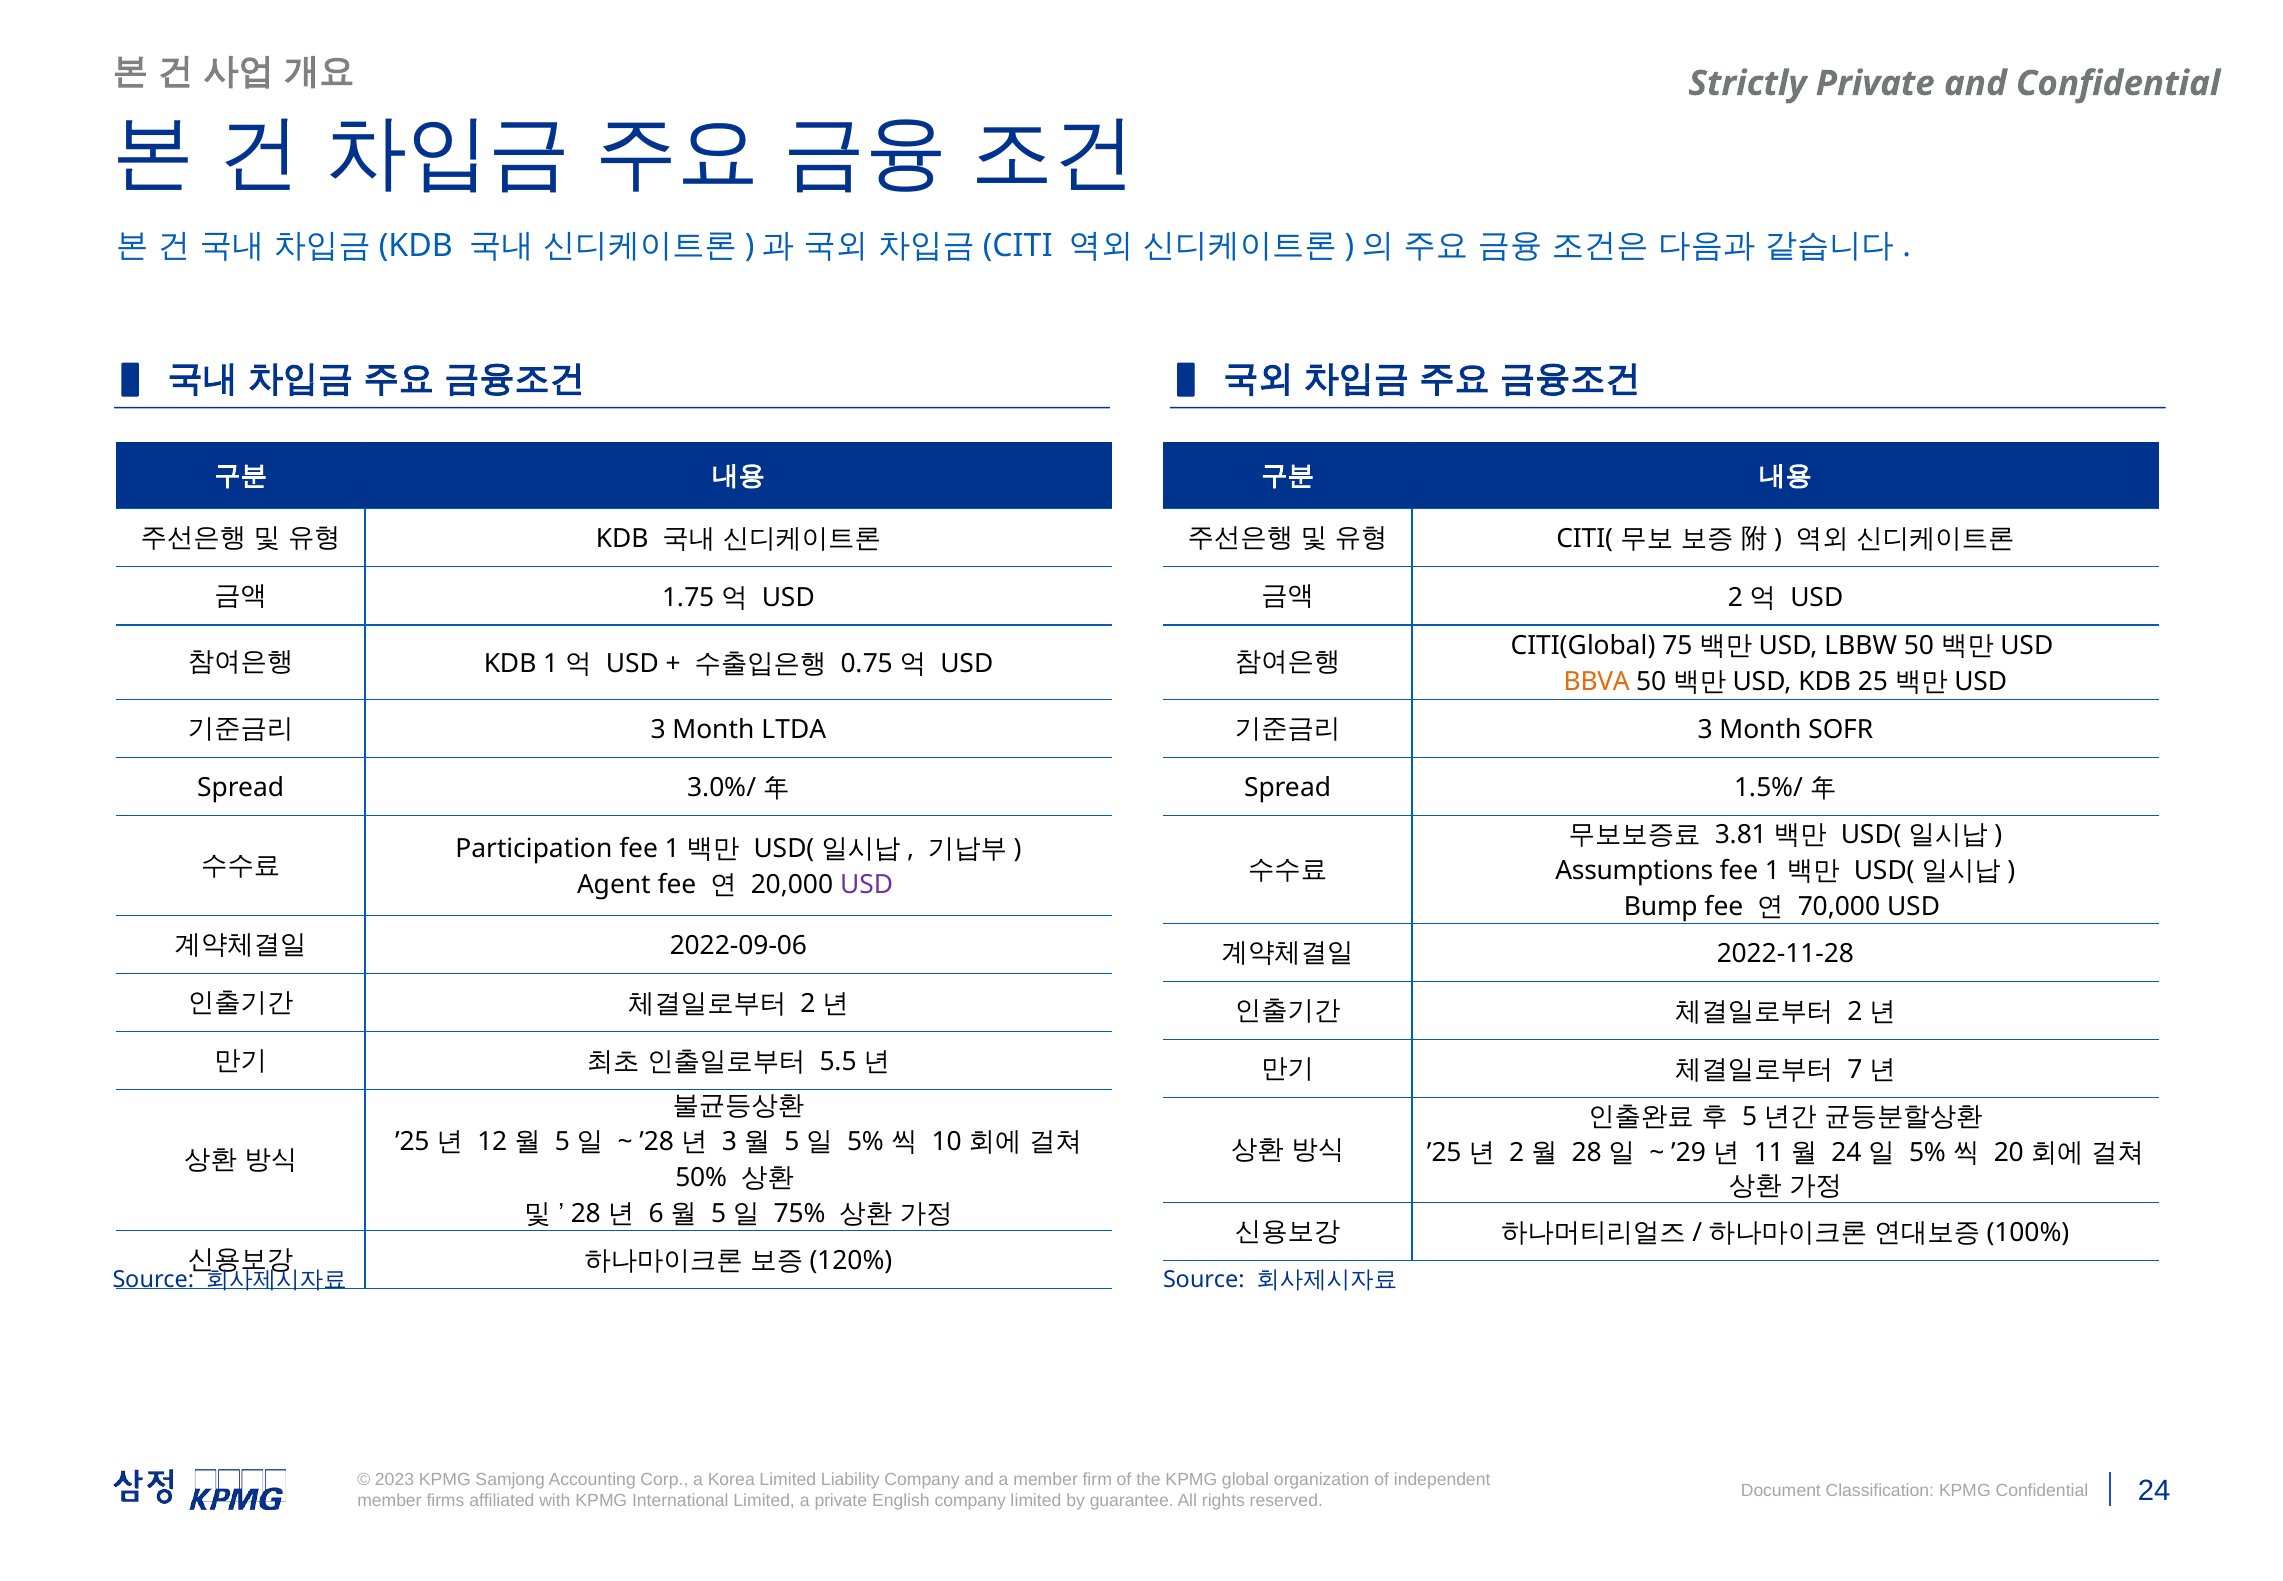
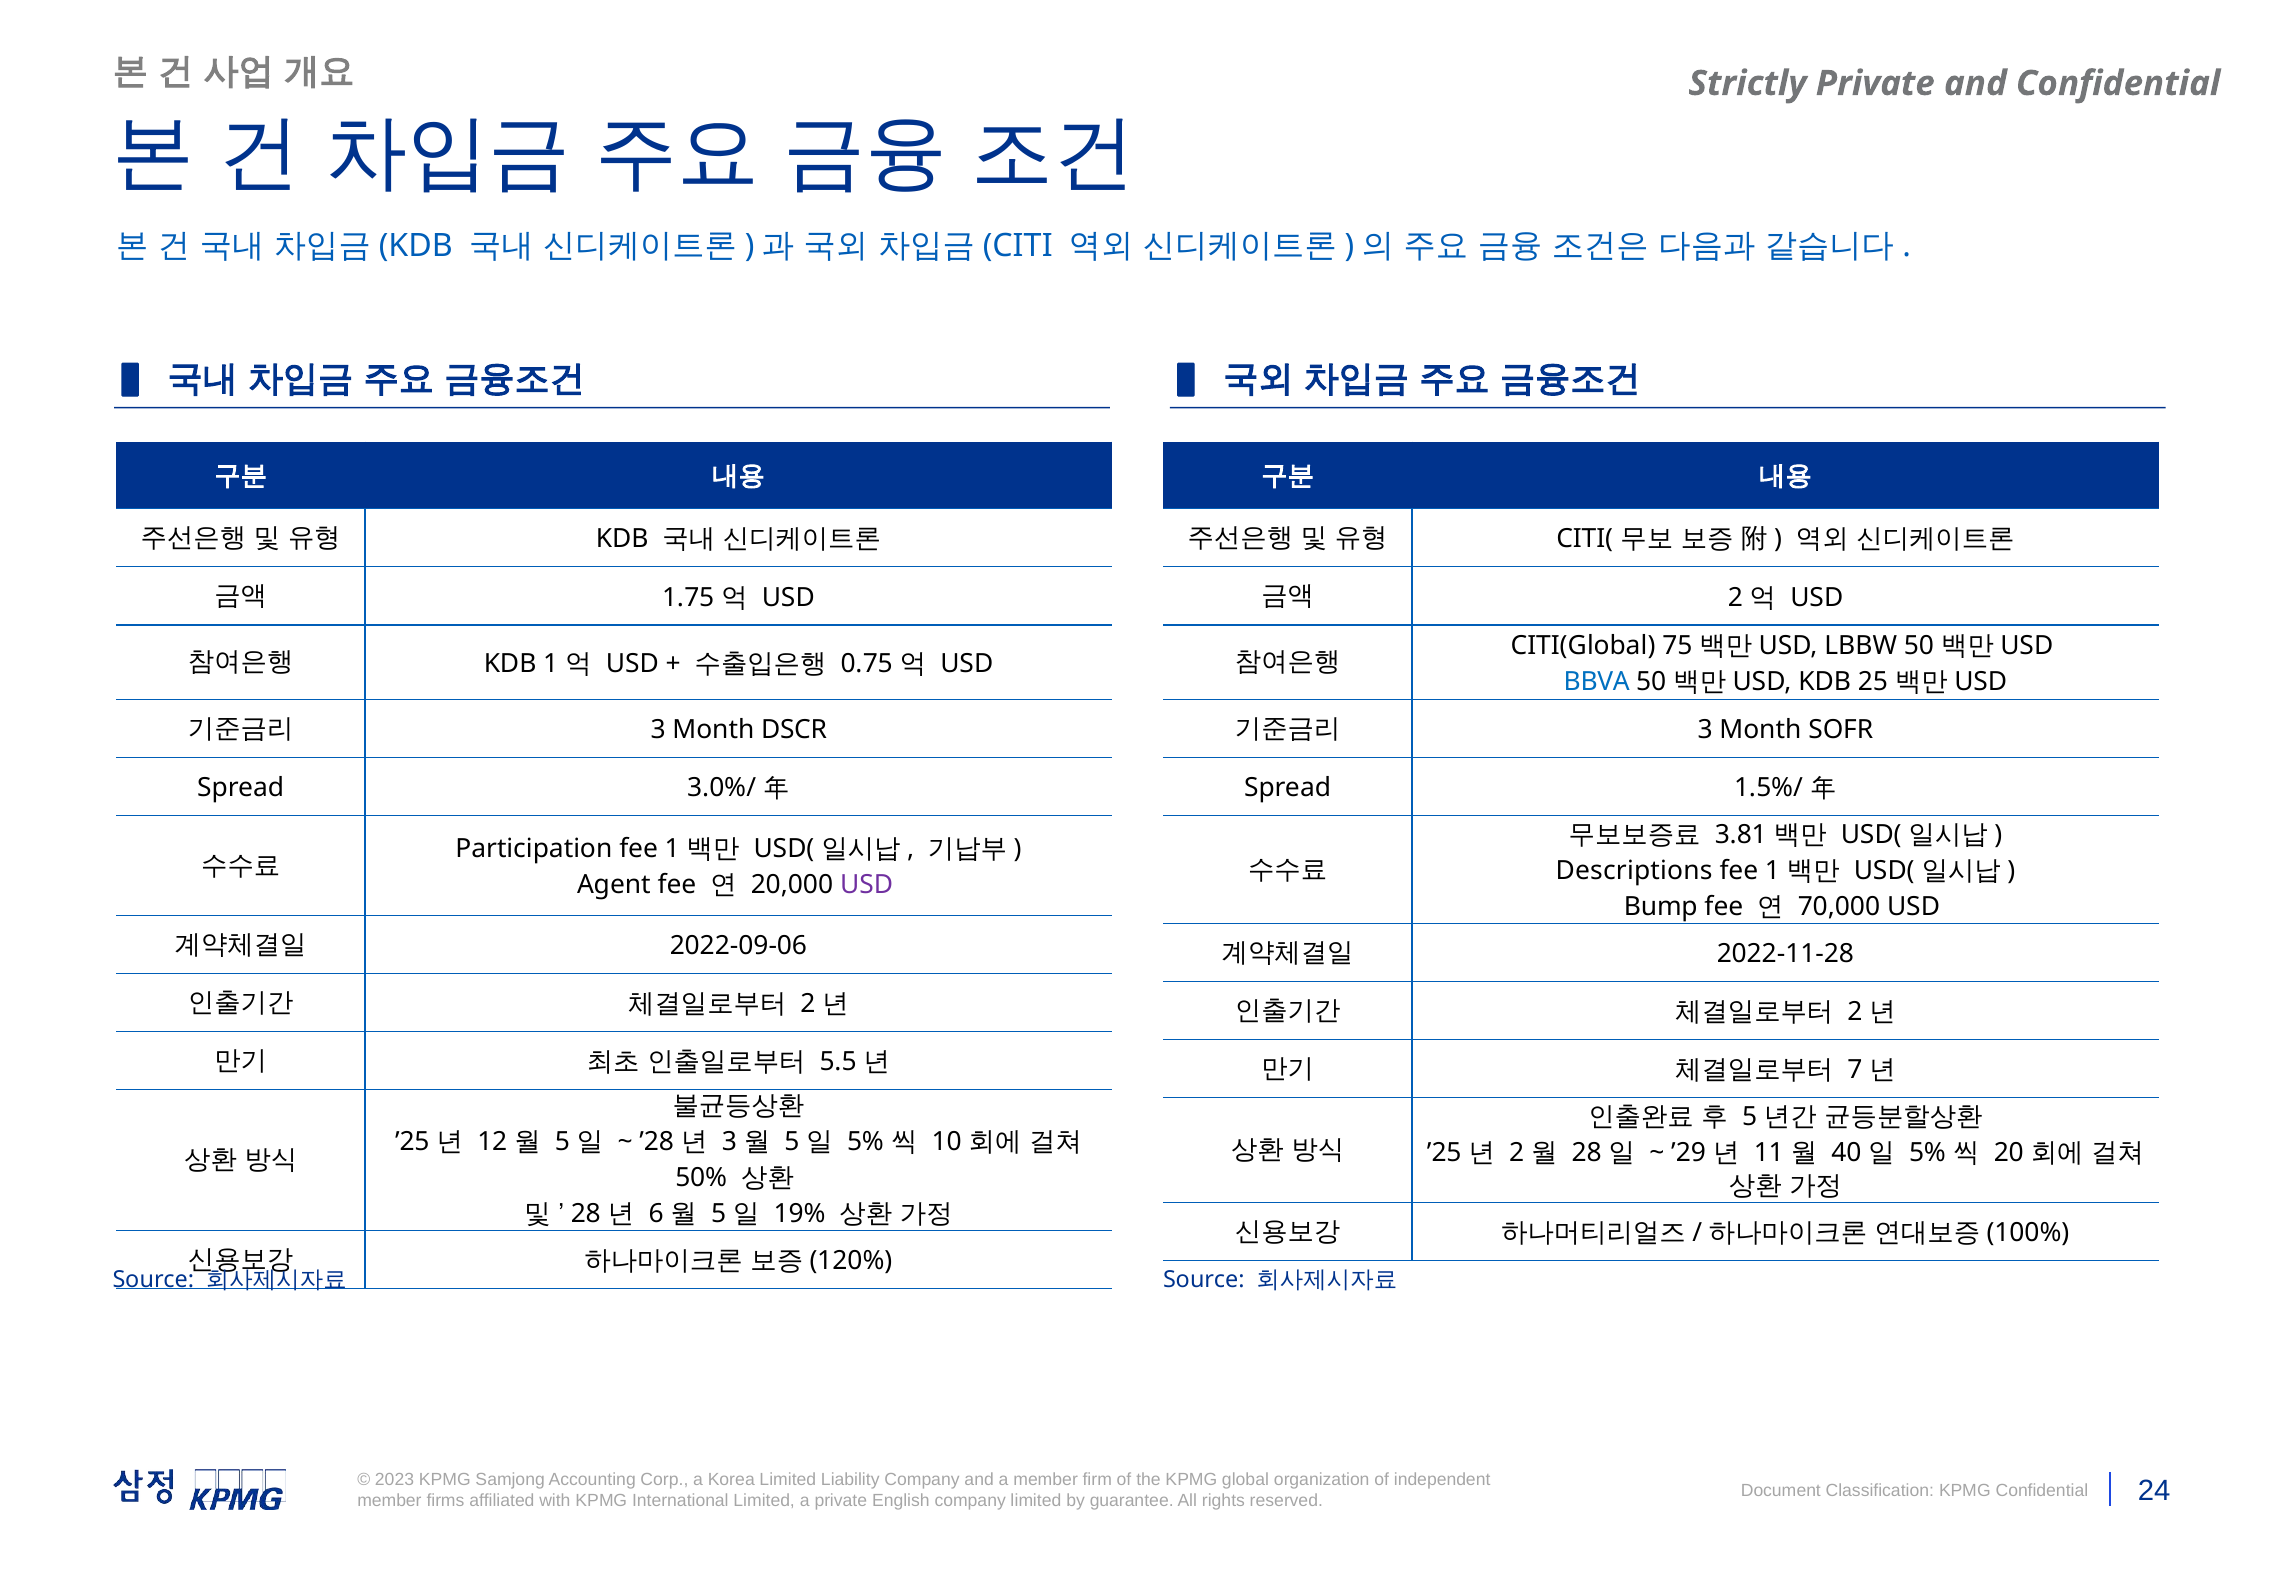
BBVA colour: orange -> blue
LTDA: LTDA -> DSCR
Assumptions: Assumptions -> Descriptions
24 at (1846, 1153): 24 -> 40
75%: 75% -> 19%
